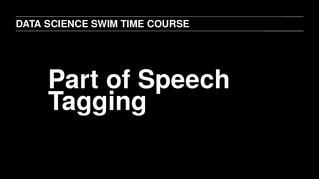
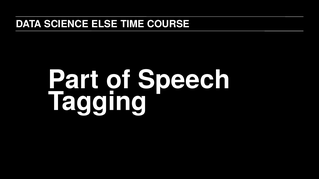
SWIM: SWIM -> ELSE
